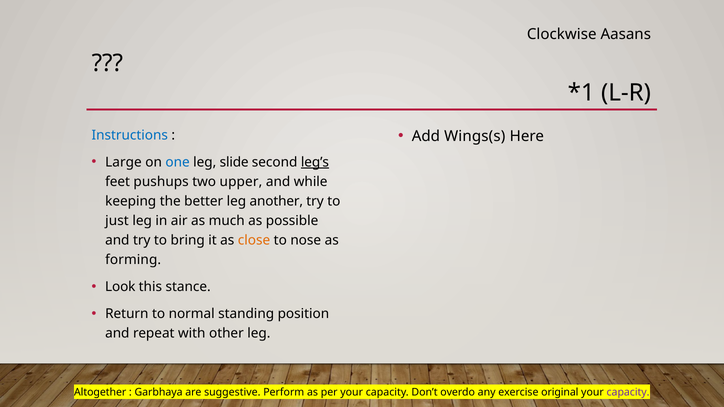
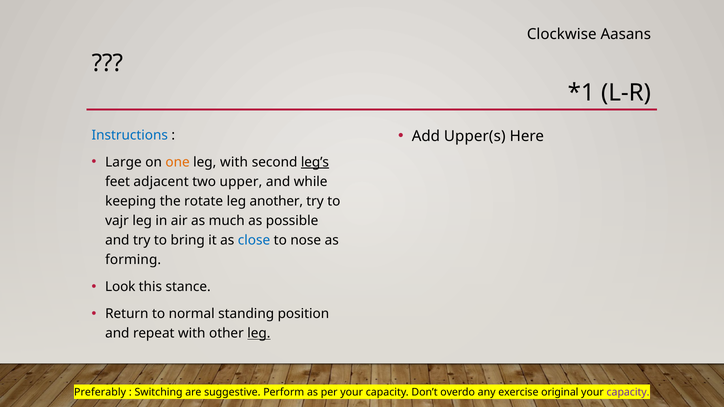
Wings(s: Wings(s -> Upper(s
one colour: blue -> orange
leg slide: slide -> with
pushups: pushups -> adjacent
better: better -> rotate
just: just -> vajr
close colour: orange -> blue
leg at (259, 334) underline: none -> present
Altogether: Altogether -> Preferably
Garbhaya: Garbhaya -> Switching
